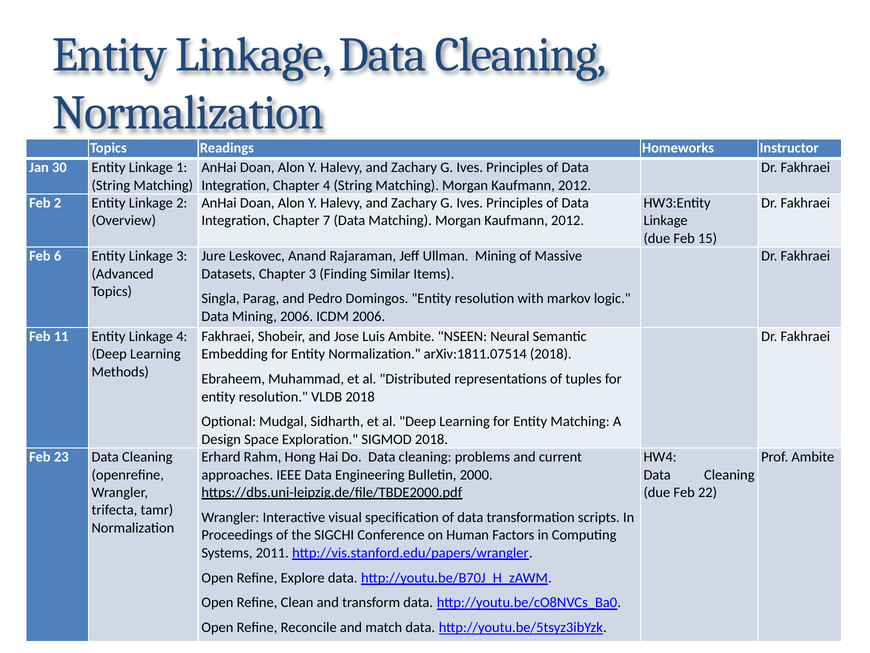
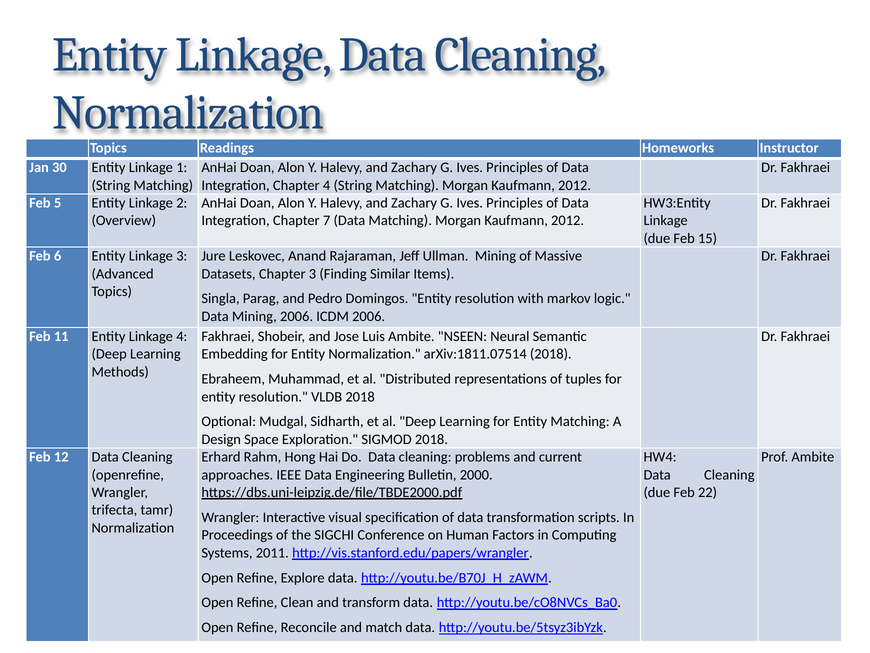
Feb 2: 2 -> 5
23: 23 -> 12
